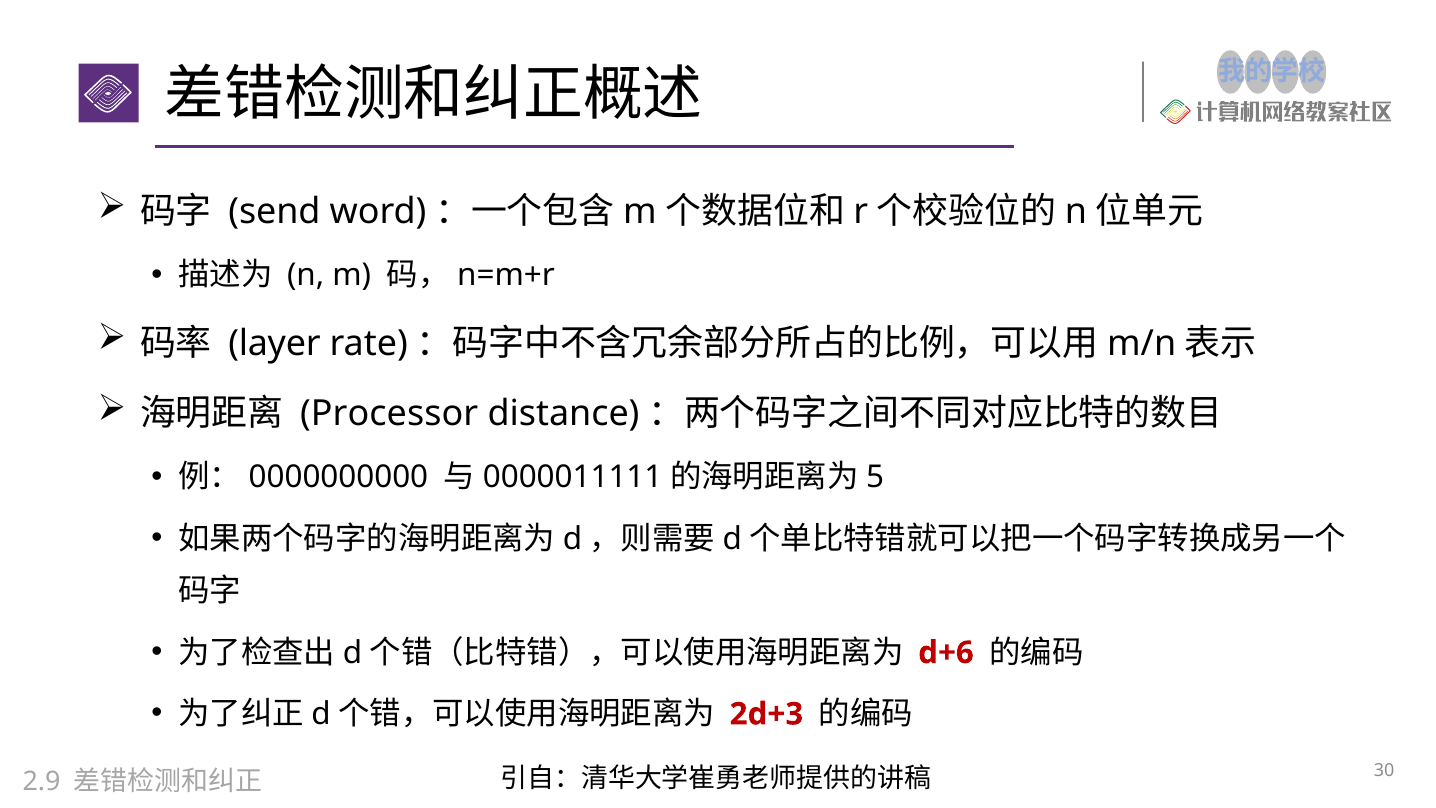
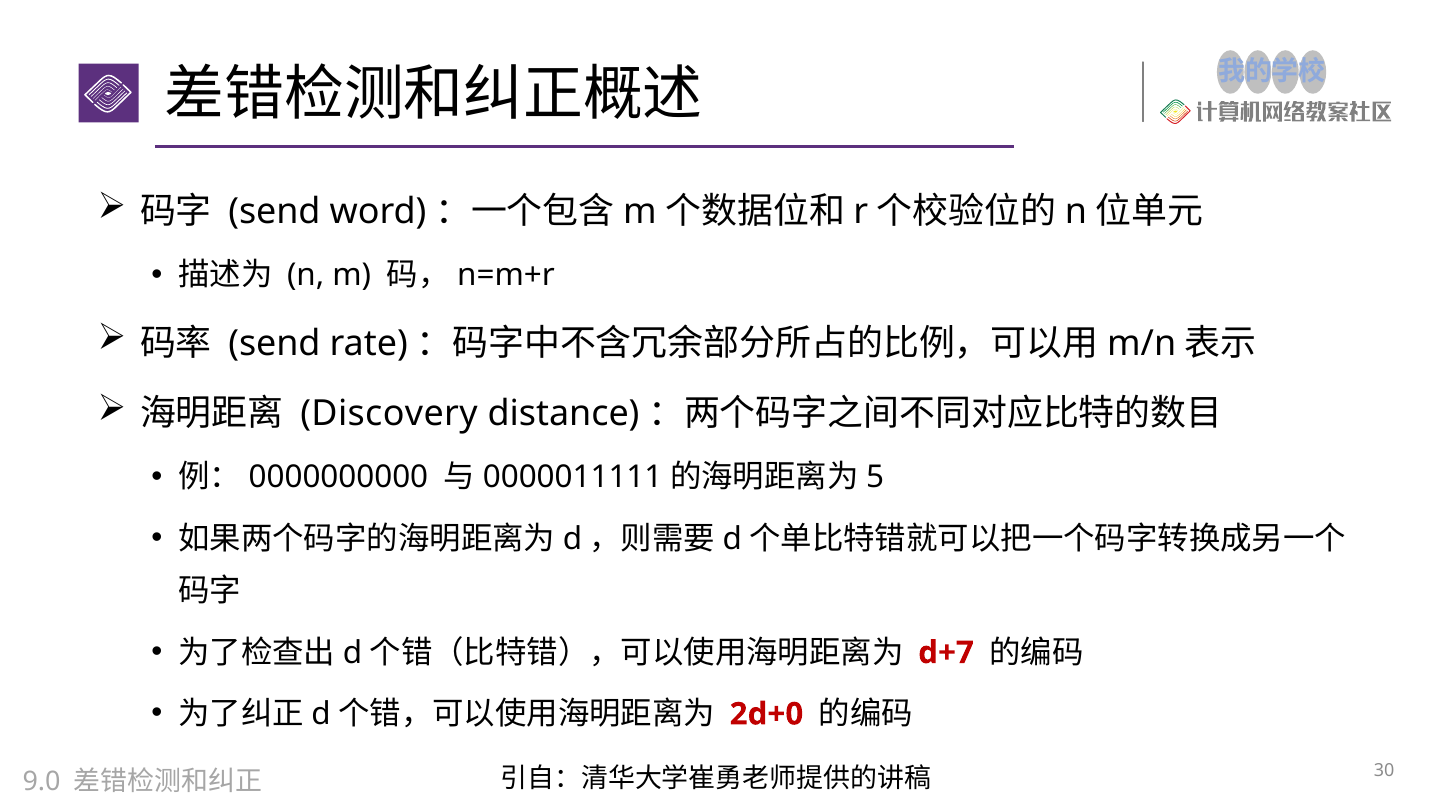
layer at (274, 343): layer -> send
Processor: Processor -> Discovery
d+6: d+6 -> d+7
2d+3: 2d+3 -> 2d+0
2.9: 2.9 -> 9.0
